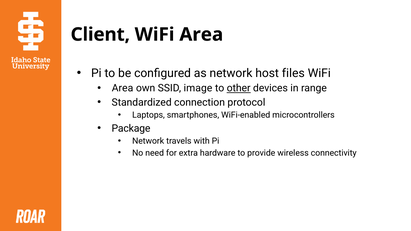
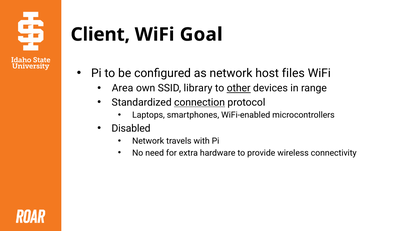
WiFi Area: Area -> Goal
image: image -> library
connection underline: none -> present
Package: Package -> Disabled
